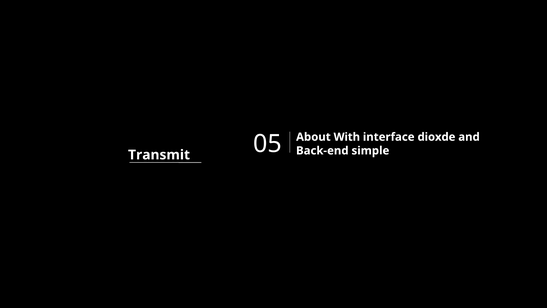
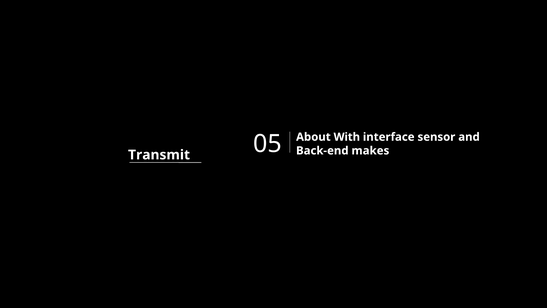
dioxde: dioxde -> sensor
simple: simple -> makes
